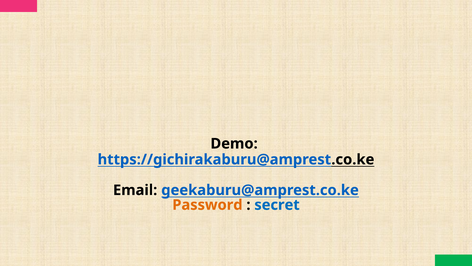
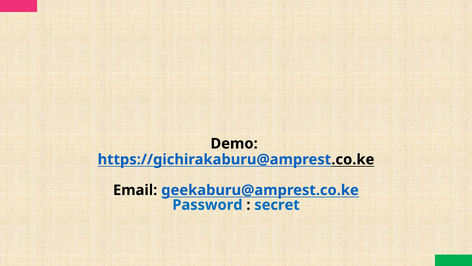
Password colour: orange -> blue
